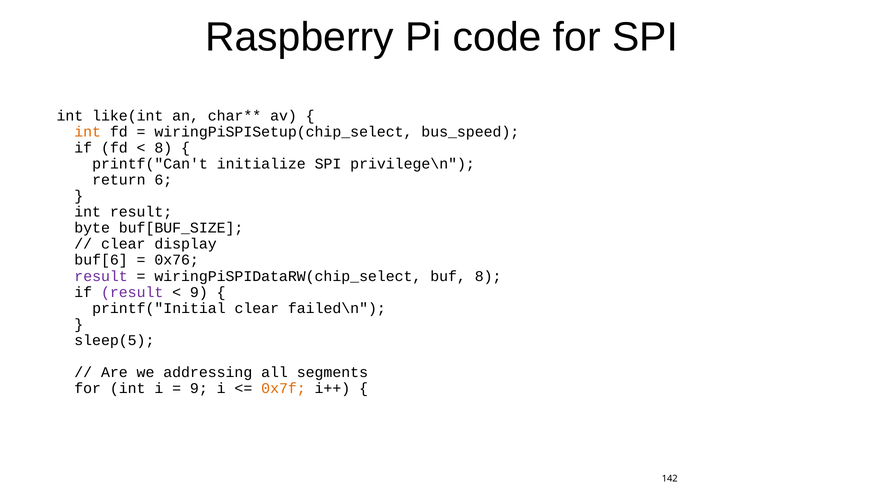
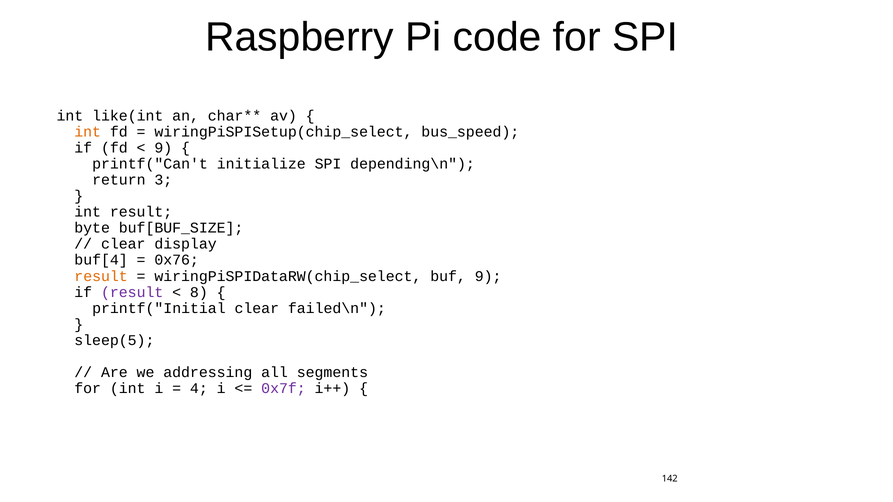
8 at (163, 148): 8 -> 9
privilege\n: privilege\n -> depending\n
6: 6 -> 3
buf[6: buf[6 -> buf[4
result at (101, 276) colour: purple -> orange
buf 8: 8 -> 9
9 at (199, 292): 9 -> 8
9 at (199, 389): 9 -> 4
0x7f colour: orange -> purple
